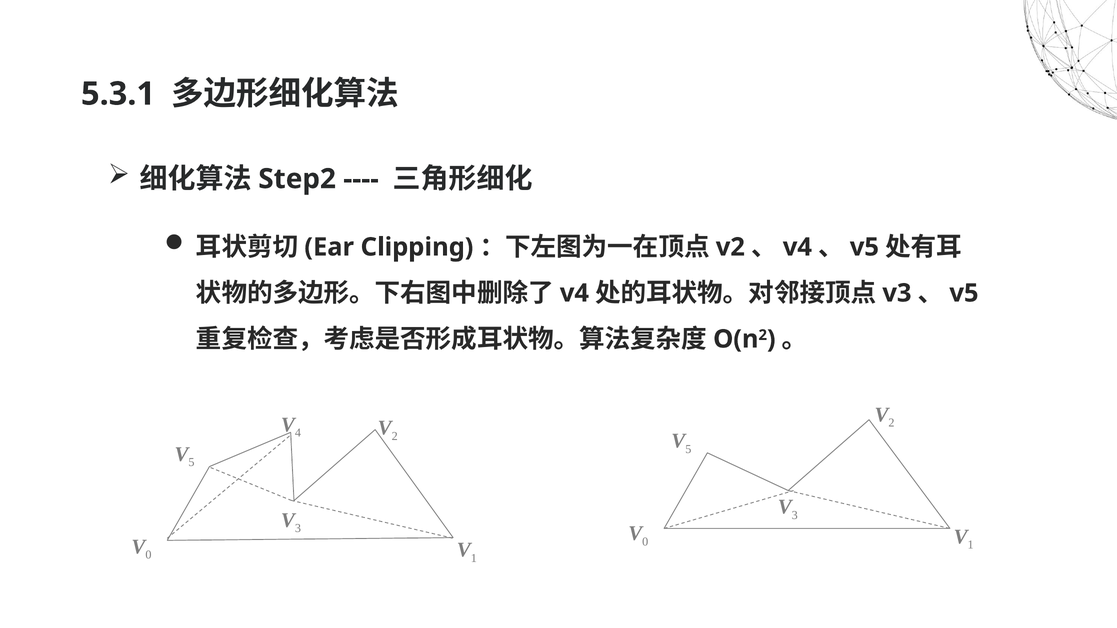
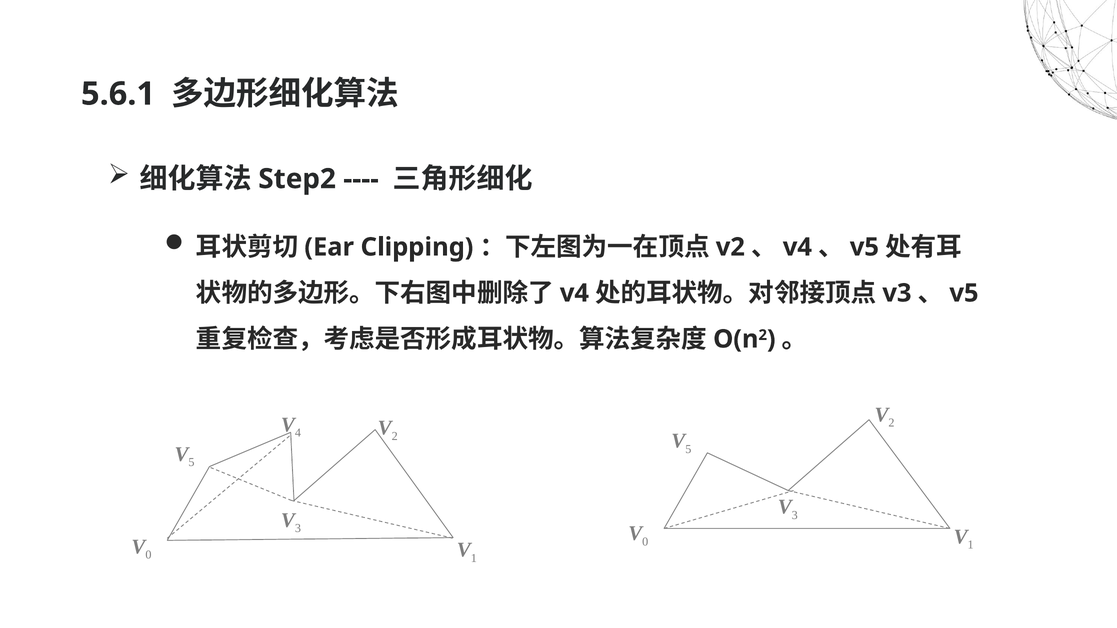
5.3.1: 5.3.1 -> 5.6.1
